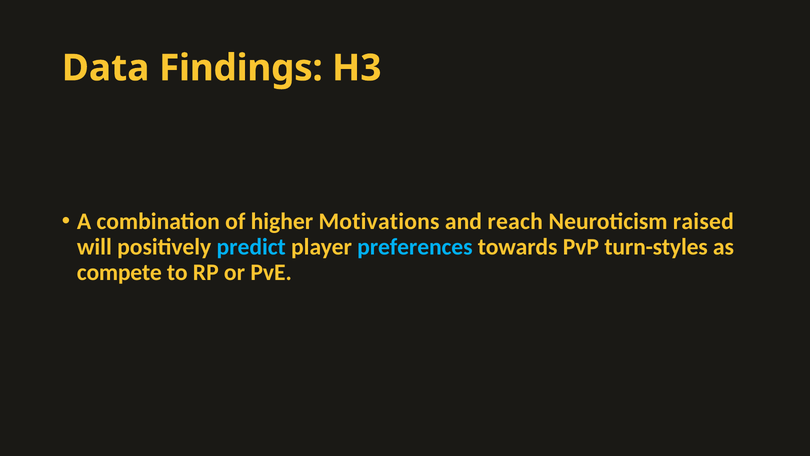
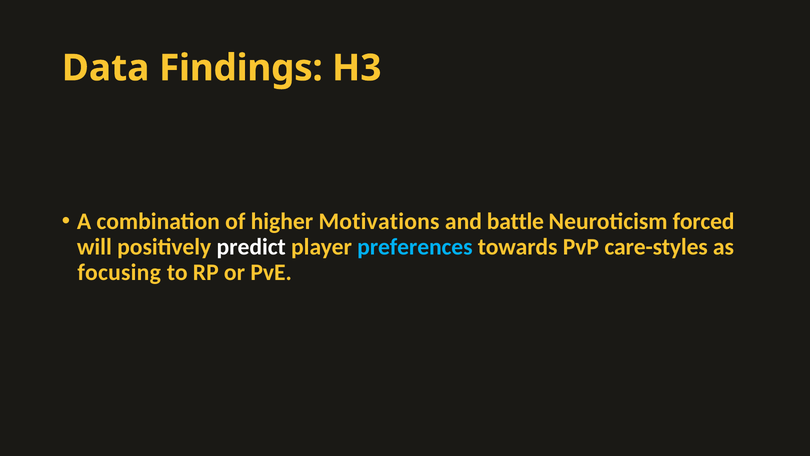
reach: reach -> battle
raised: raised -> forced
predict colour: light blue -> white
turn-styles: turn-styles -> care-styles
compete: compete -> focusing
